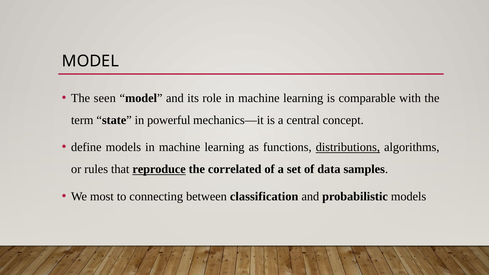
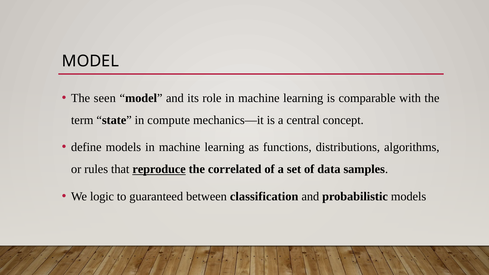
powerful: powerful -> compute
distributions underline: present -> none
most: most -> logic
connecting: connecting -> guaranteed
